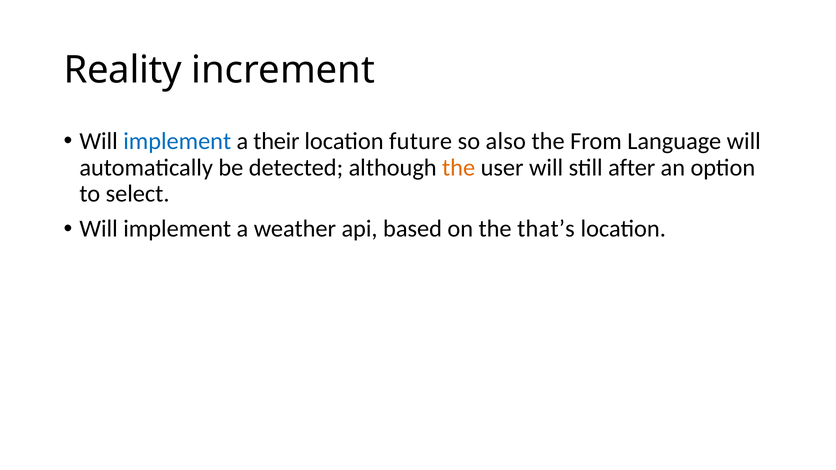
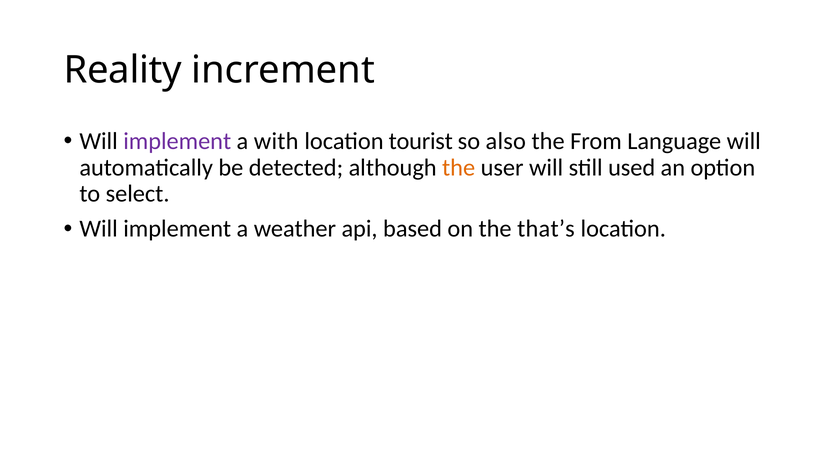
implement at (177, 141) colour: blue -> purple
their: their -> with
future: future -> tourist
after: after -> used
